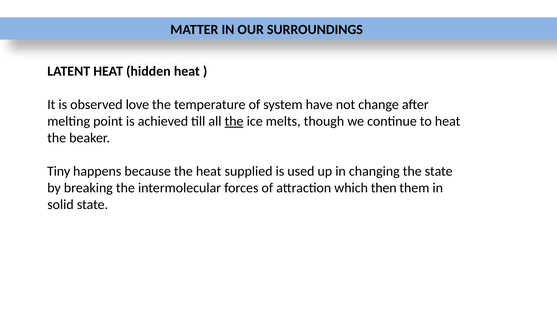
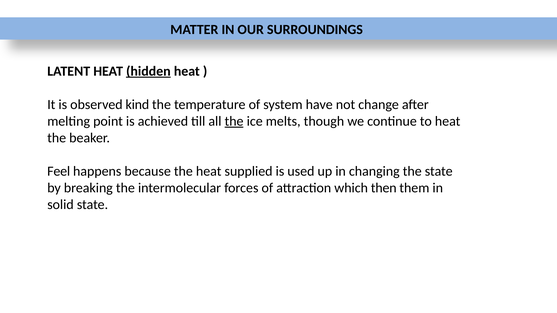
hidden underline: none -> present
love: love -> kind
Tiny: Tiny -> Feel
